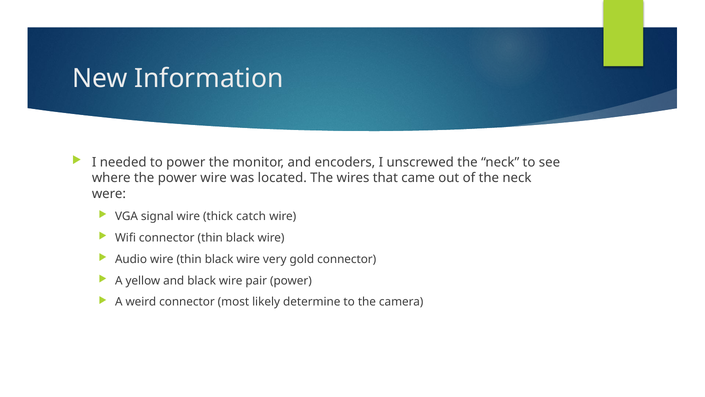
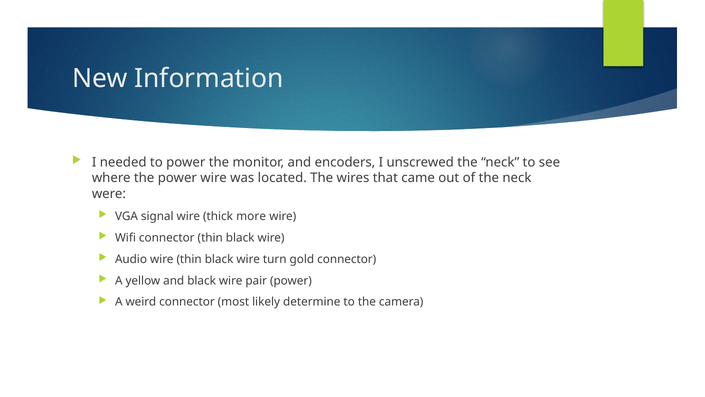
catch: catch -> more
very: very -> turn
